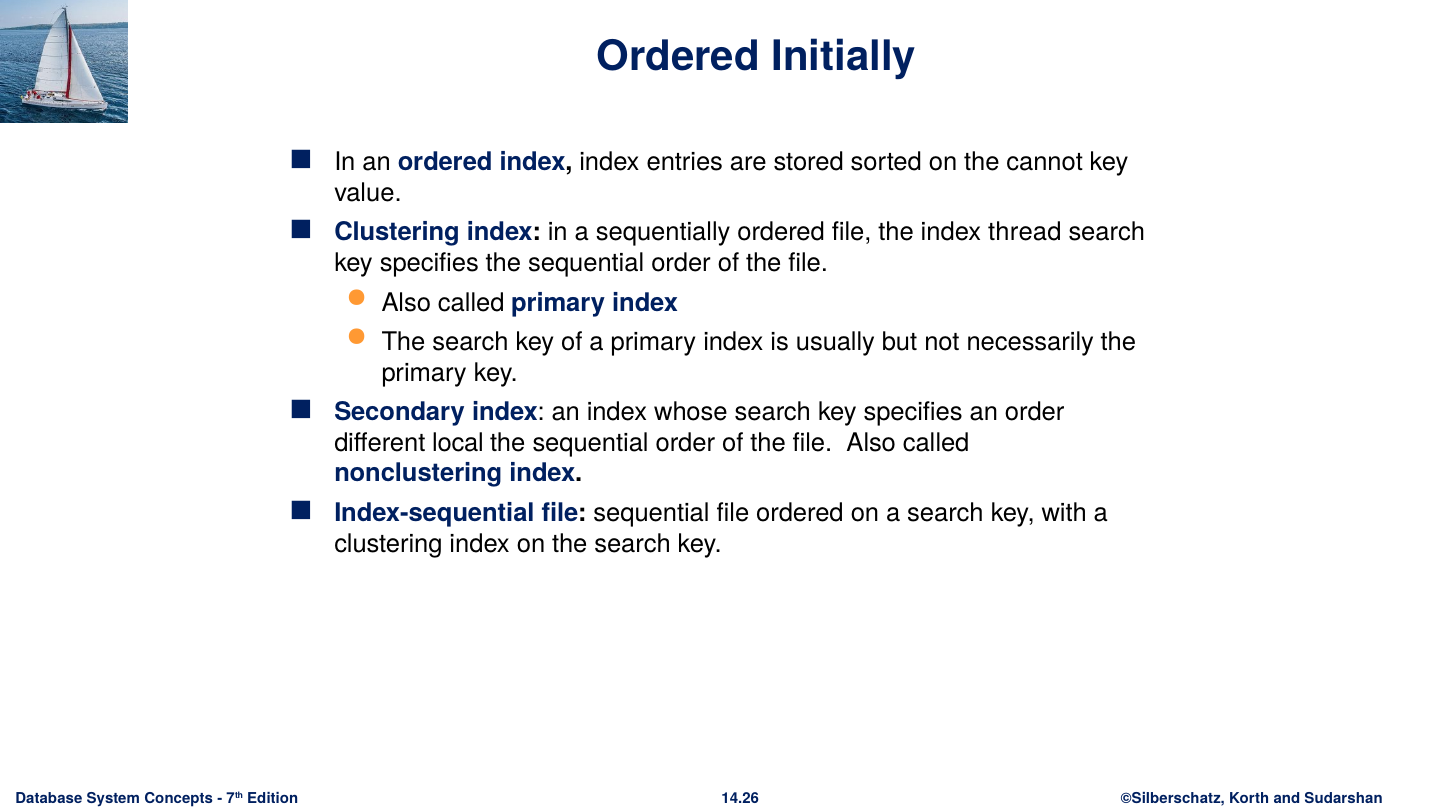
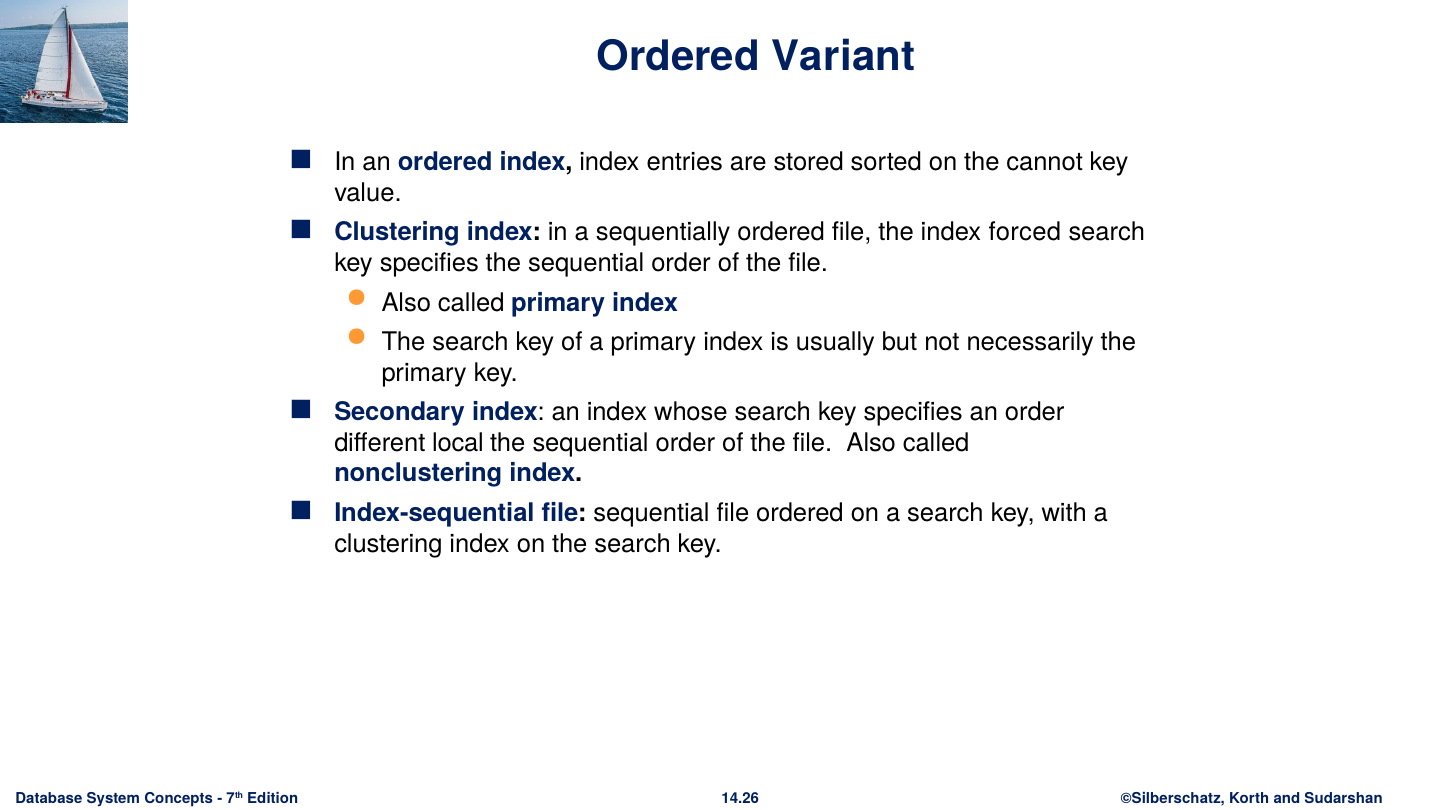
Initially: Initially -> Variant
thread: thread -> forced
